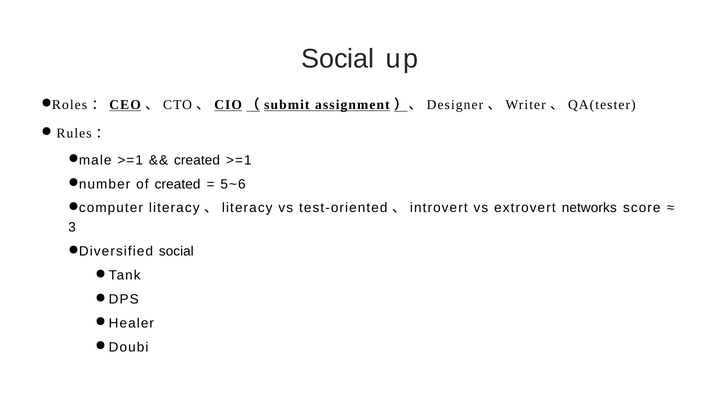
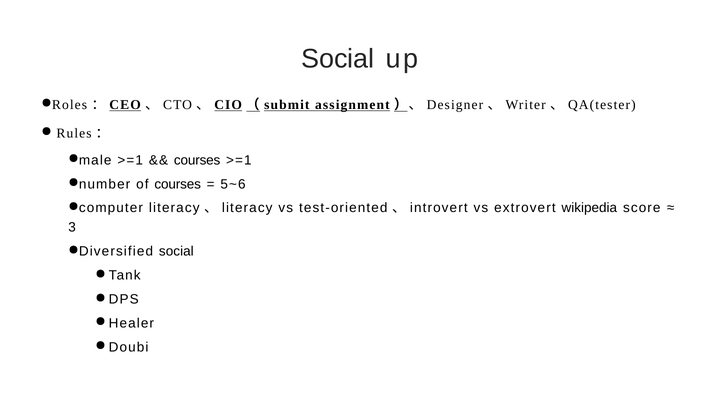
created at (197, 160): created -> courses
of created: created -> courses
networks: networks -> wikipedia
